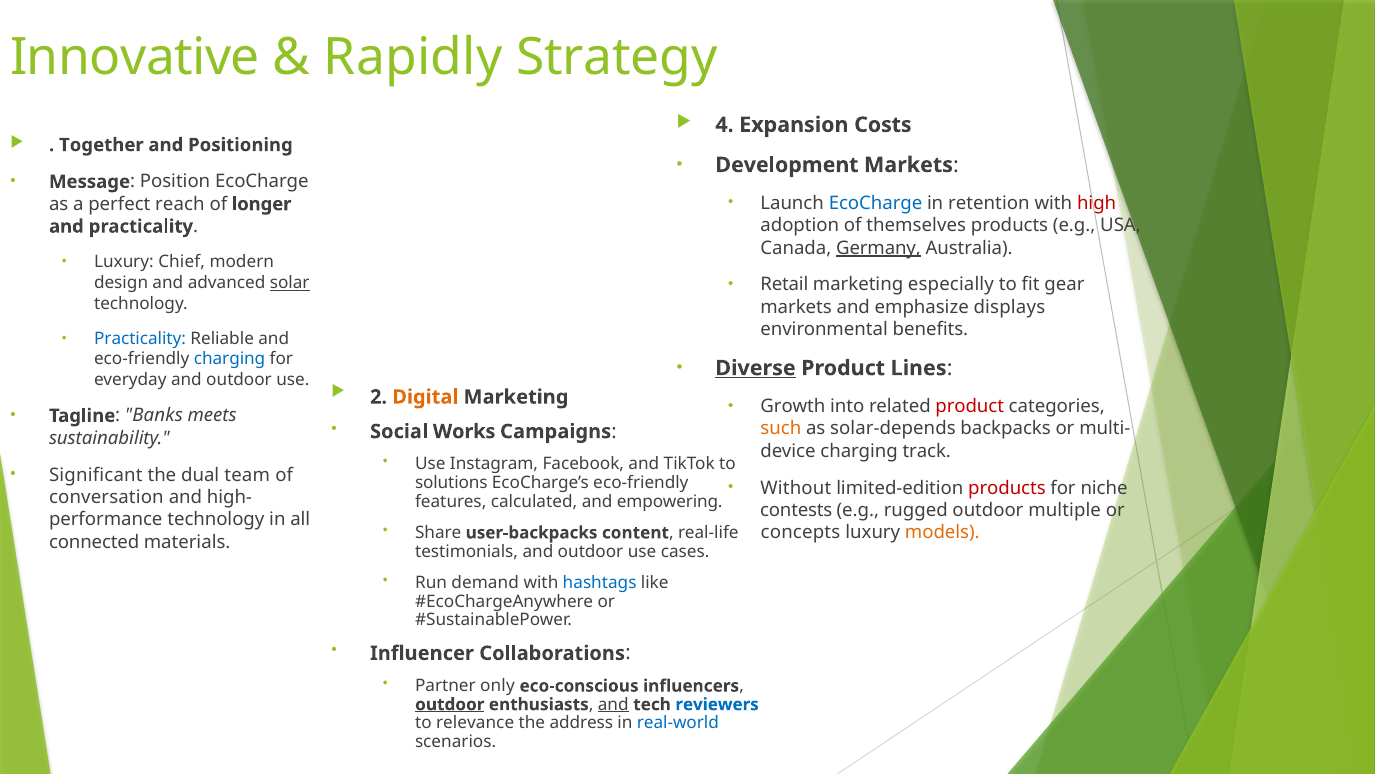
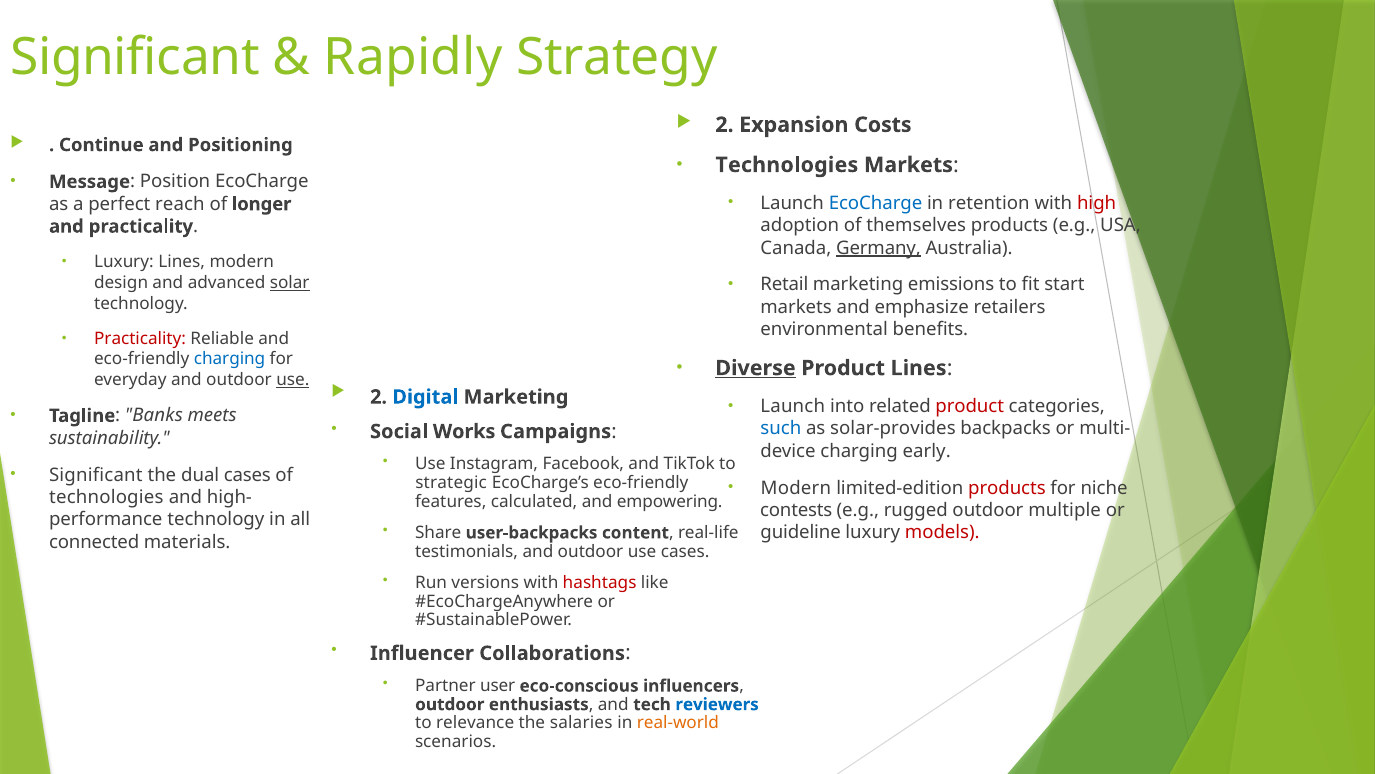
Innovative at (135, 57): Innovative -> Significant
4 at (725, 125): 4 -> 2
Together: Together -> Continue
Development at (787, 165): Development -> Technologies
Luxury Chief: Chief -> Lines
especially: especially -> emissions
gear: gear -> start
displays: displays -> retailers
Practicality at (140, 338) colour: blue -> red
use at (293, 380) underline: none -> present
Digital colour: orange -> blue
Growth at (793, 406): Growth -> Launch
such colour: orange -> blue
solar-depends: solar-depends -> solar-provides
track: track -> early
dual team: team -> cases
solutions: solutions -> strategic
Without at (796, 488): Without -> Modern
conversation at (106, 497): conversation -> technologies
concepts: concepts -> guideline
models colour: orange -> red
demand: demand -> versions
hashtags colour: blue -> red
only: only -> user
outdoor at (450, 704) underline: present -> none
and at (613, 704) underline: present -> none
address: address -> salaries
real-world colour: blue -> orange
